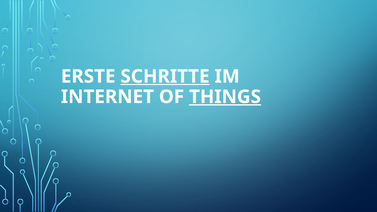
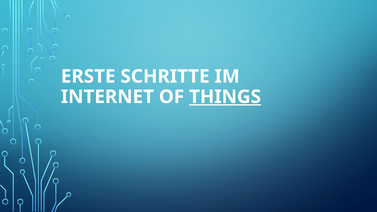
SCHRITTE underline: present -> none
